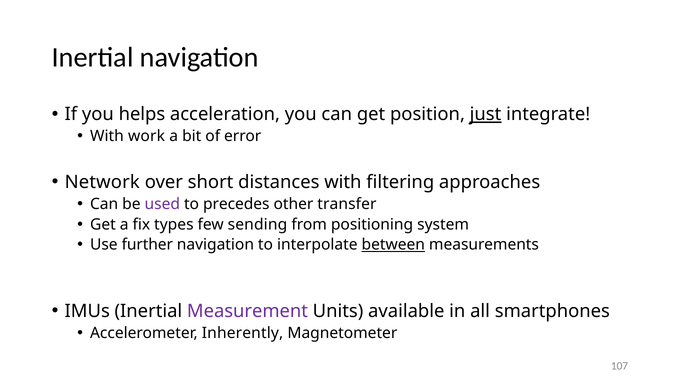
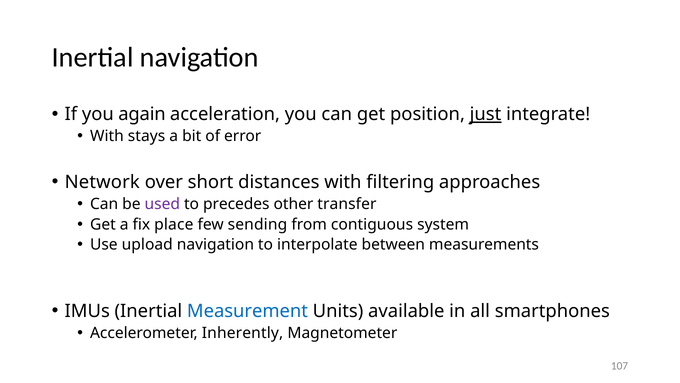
helps: helps -> again
work: work -> stays
types: types -> place
positioning: positioning -> contiguous
further: further -> upload
between underline: present -> none
Measurement colour: purple -> blue
